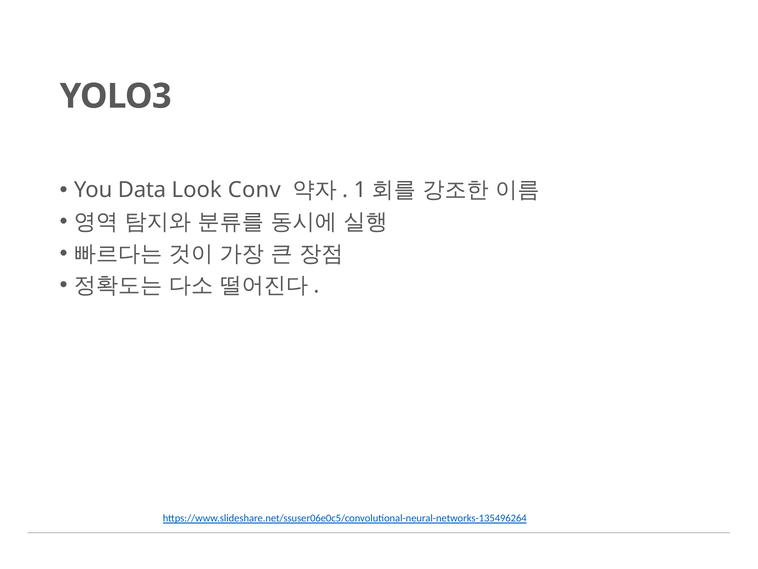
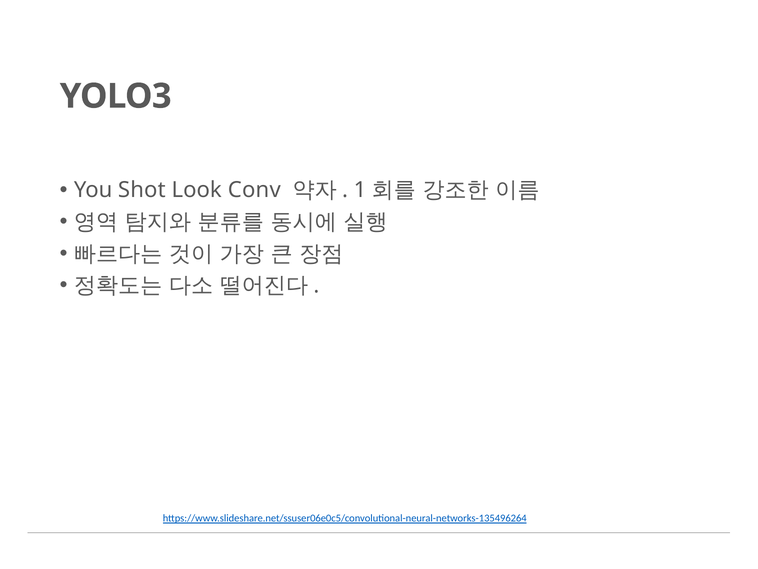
Data: Data -> Shot
